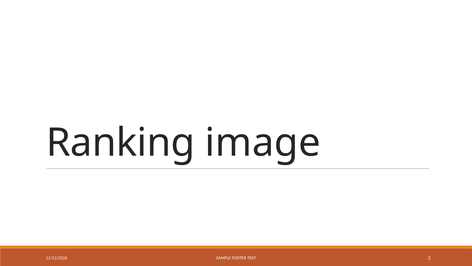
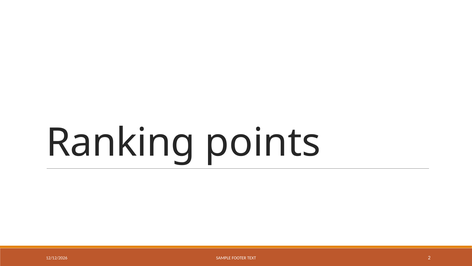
image: image -> points
